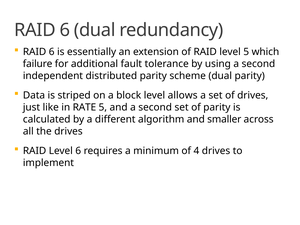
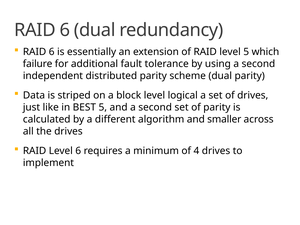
allows: allows -> logical
RATE: RATE -> BEST
